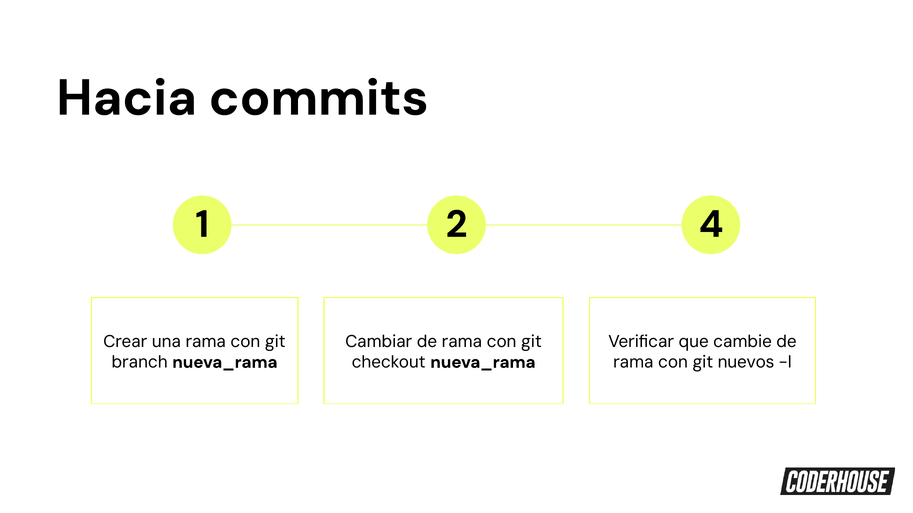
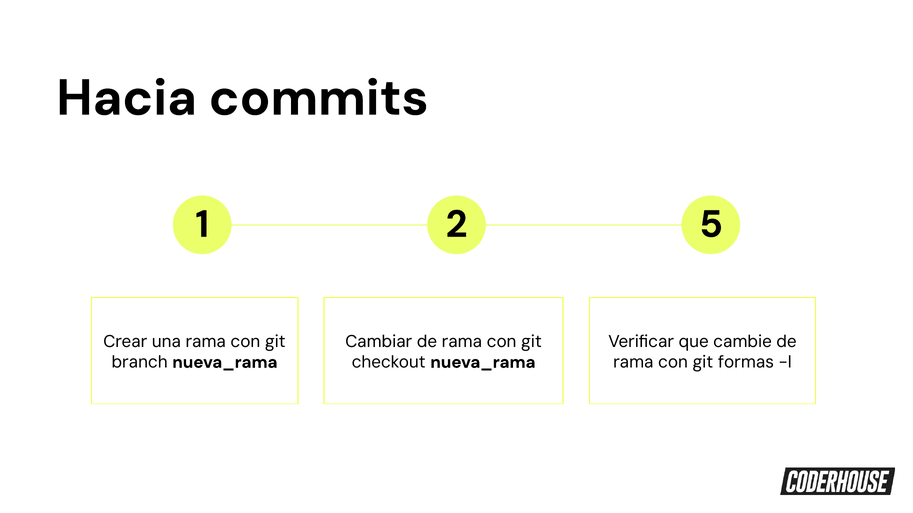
4: 4 -> 5
nuevos: nuevos -> formas
